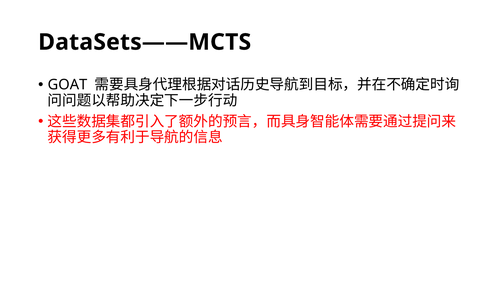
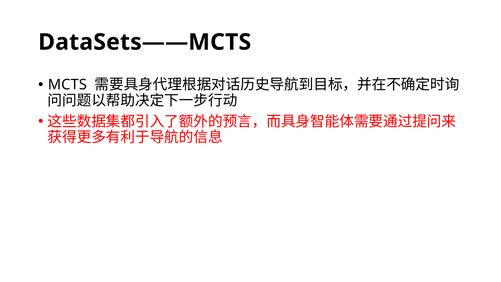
GOAT: GOAT -> MCTS
